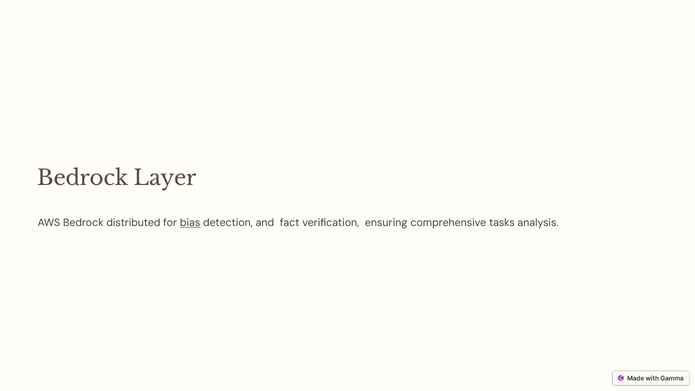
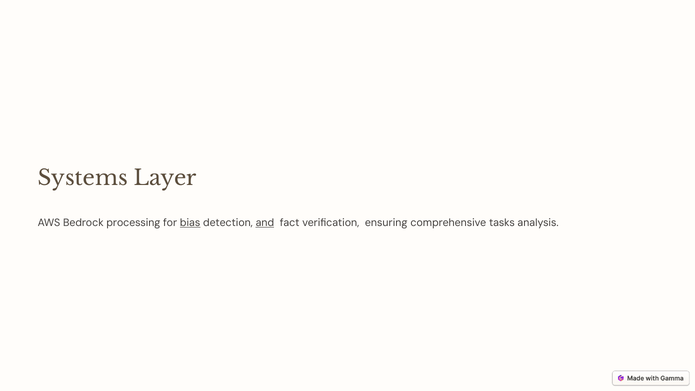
Bedrock at (83, 178): Bedrock -> Systems
distributed: distributed -> processing
and underline: none -> present
